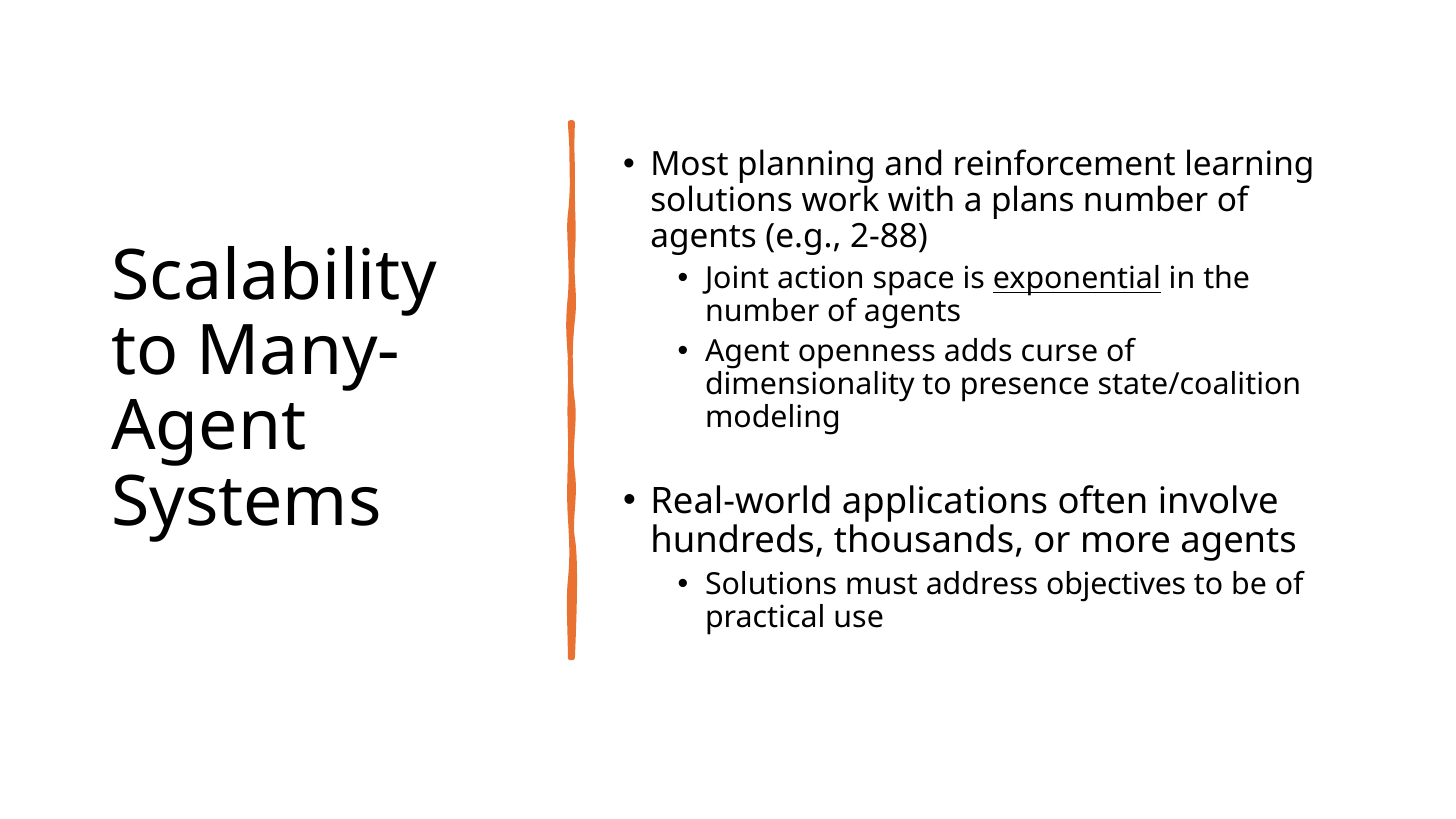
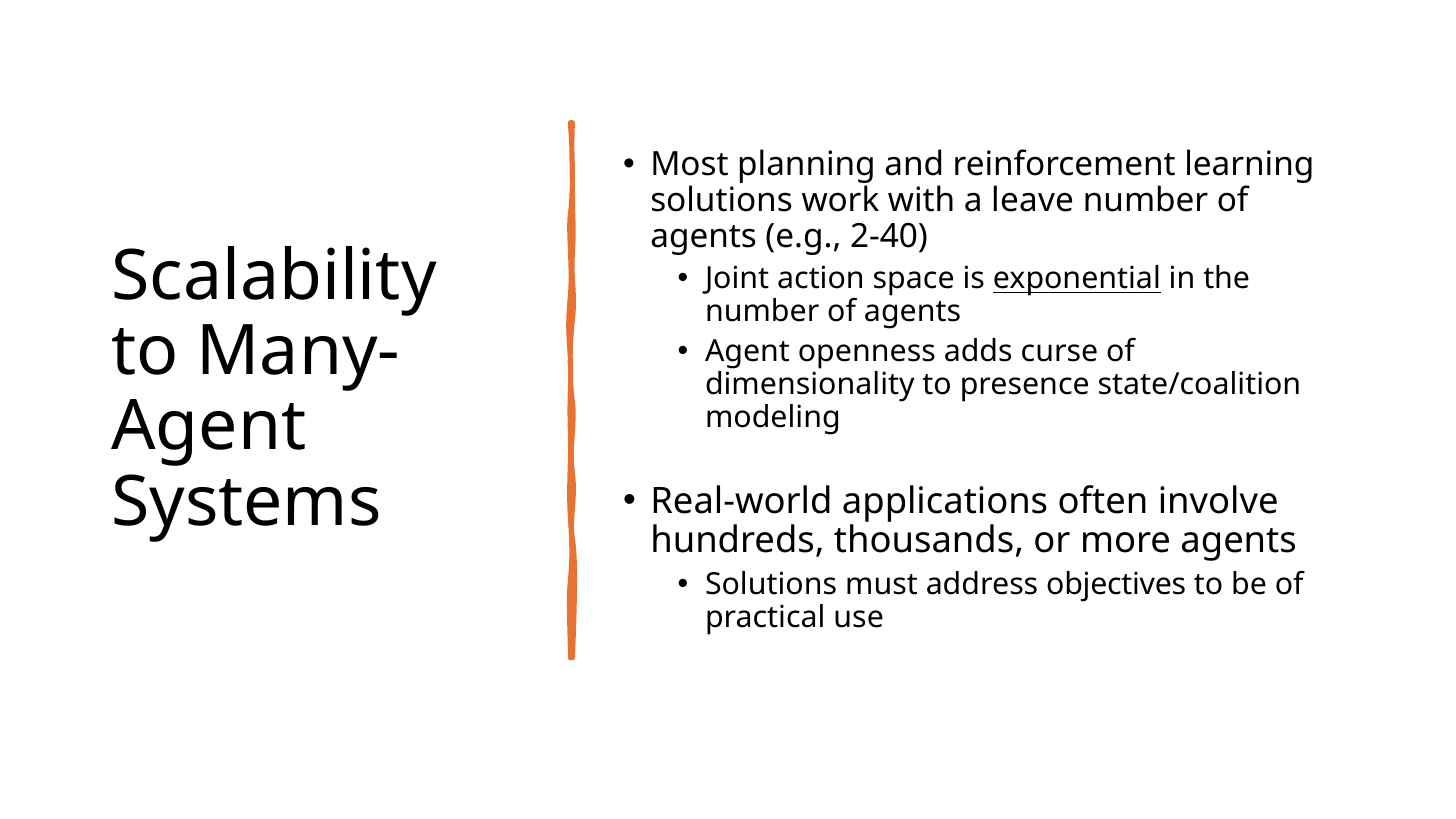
plans: plans -> leave
2-88: 2-88 -> 2-40
